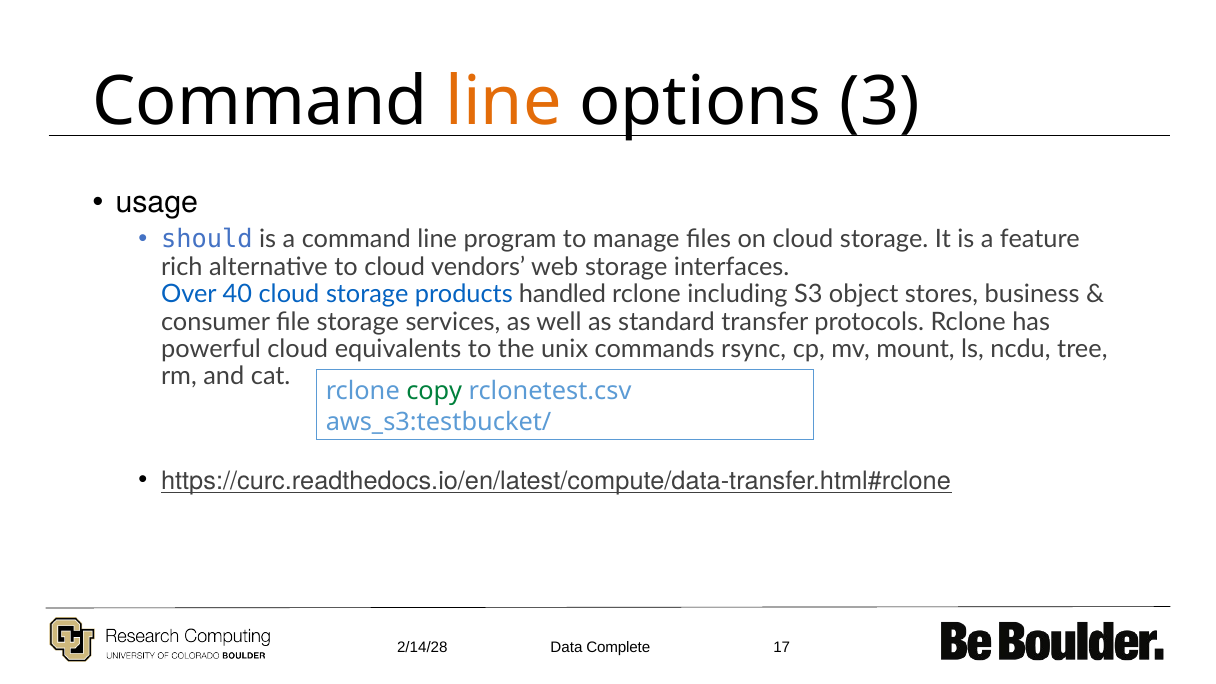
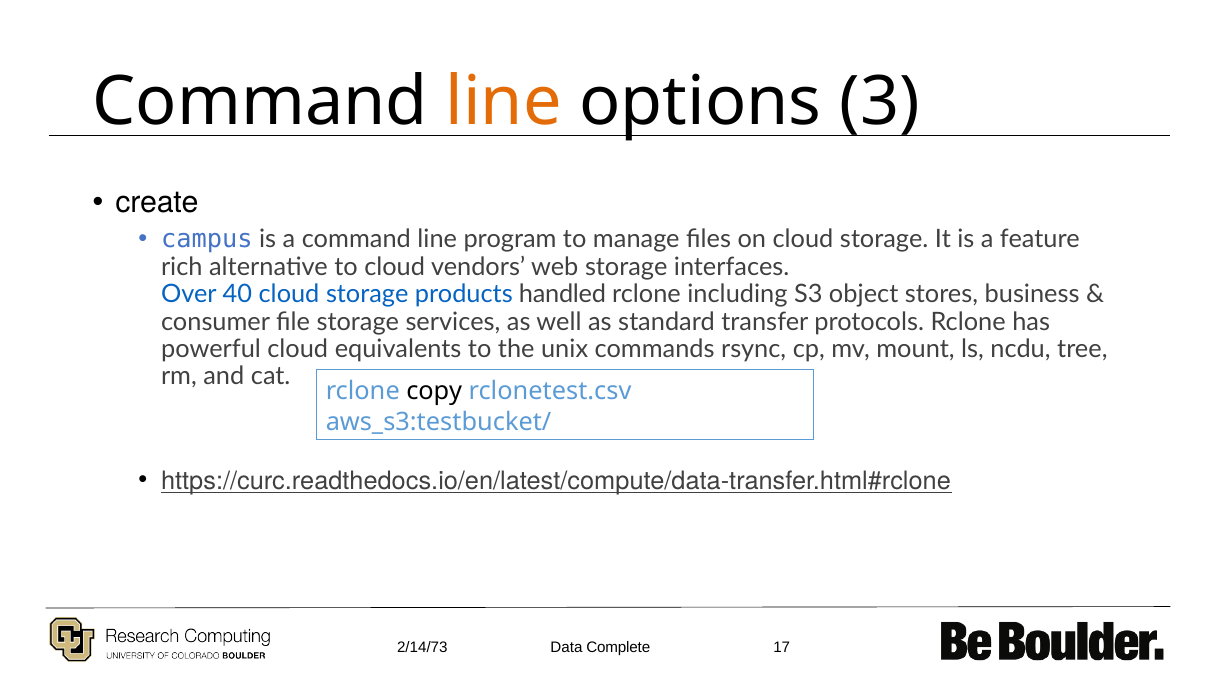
usage: usage -> create
should: should -> campus
copy colour: green -> black
2/14/28: 2/14/28 -> 2/14/73
